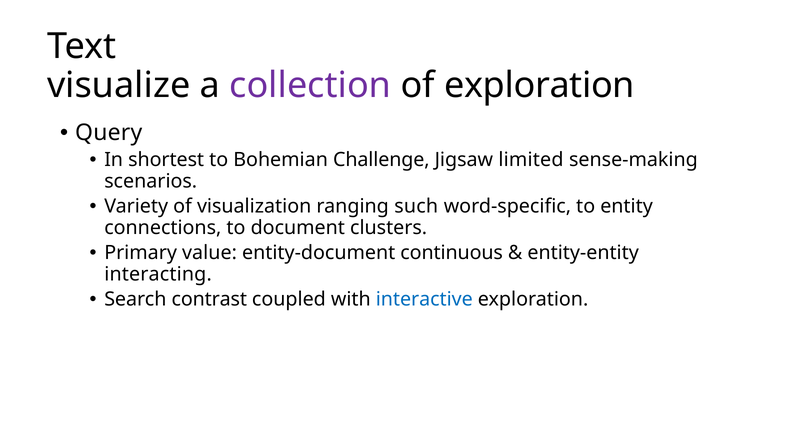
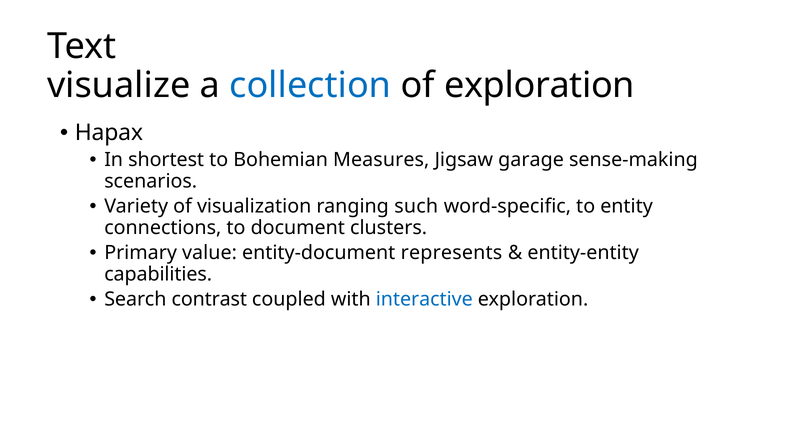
collection colour: purple -> blue
Query: Query -> Hapax
Challenge: Challenge -> Measures
limited: limited -> garage
continuous: continuous -> represents
interacting: interacting -> capabilities
